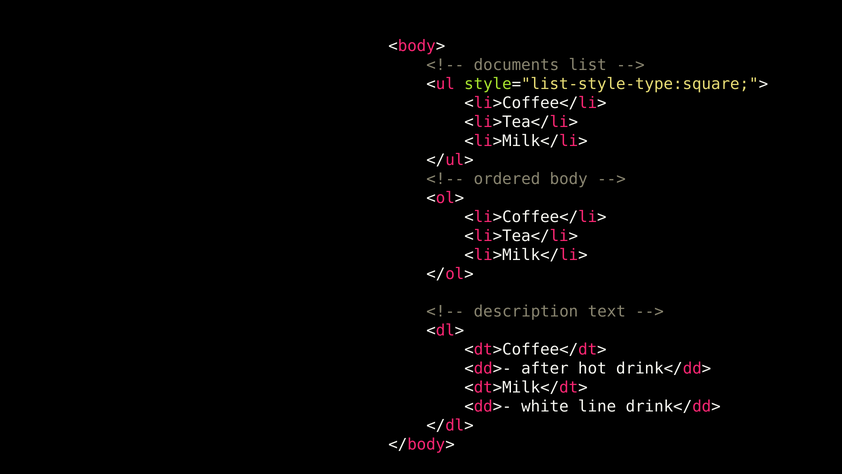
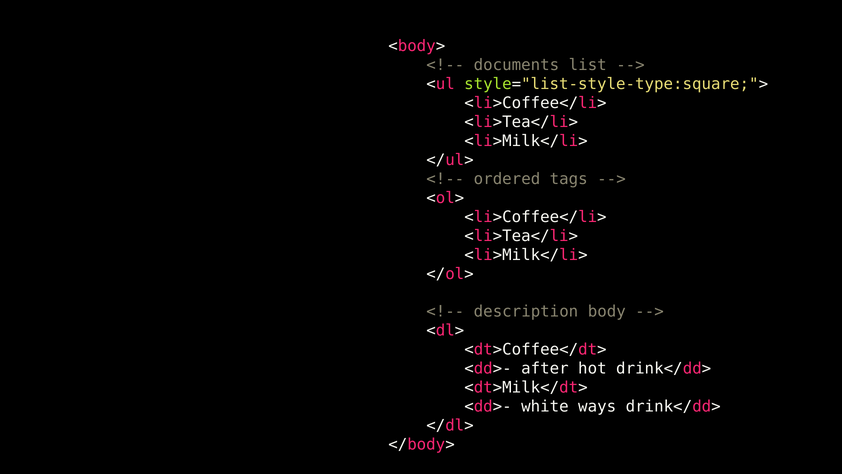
body: body -> tags
text: text -> body
line: line -> ways
